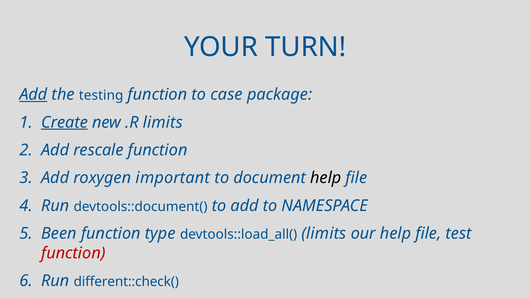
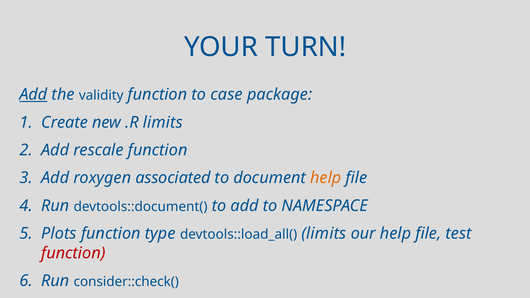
testing: testing -> validity
Create underline: present -> none
important: important -> associated
help at (326, 178) colour: black -> orange
Been: Been -> Plots
different::check(: different::check( -> consider::check(
